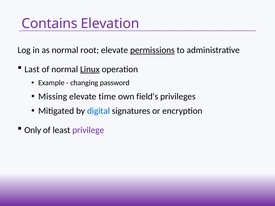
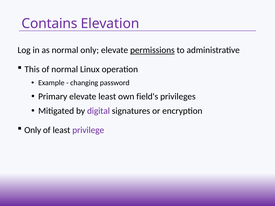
normal root: root -> only
Last: Last -> This
Linux underline: present -> none
Missing: Missing -> Primary
elevate time: time -> least
digital colour: blue -> purple
